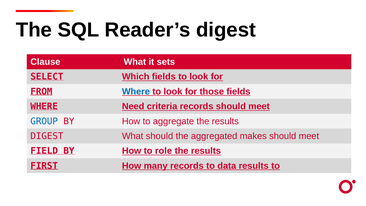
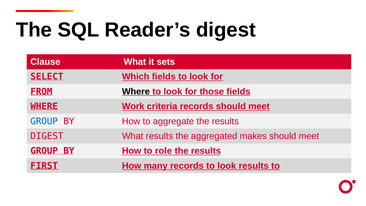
Where at (136, 92) colour: blue -> black
Need: Need -> Work
What should: should -> results
FIELD at (44, 151): FIELD -> GROUP
records to data: data -> look
